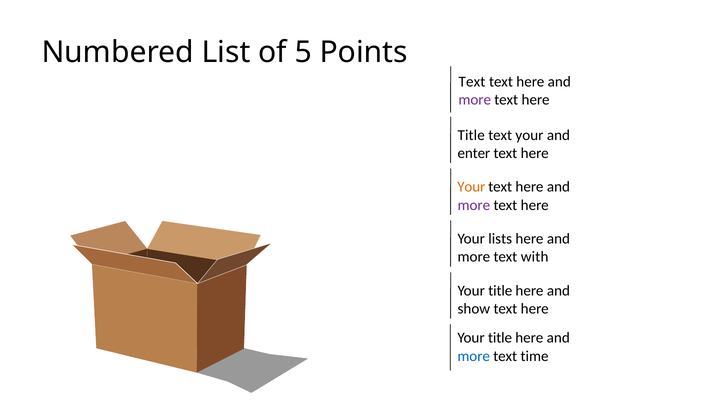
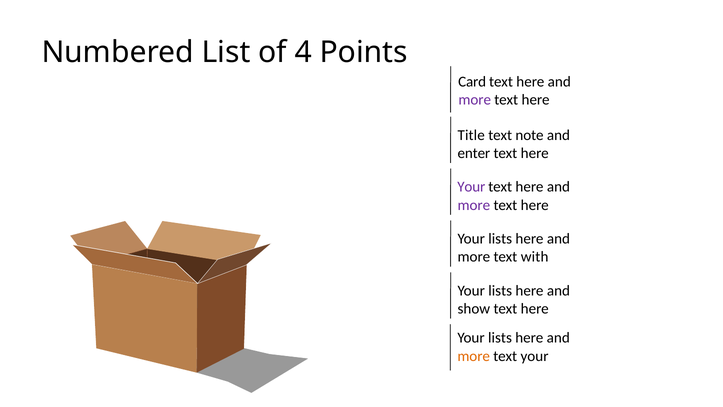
5: 5 -> 4
Text at (472, 82): Text -> Card
text your: your -> note
Your at (471, 187) colour: orange -> purple
title at (500, 291): title -> lists
title at (500, 338): title -> lists
more at (474, 356) colour: blue -> orange
text time: time -> your
